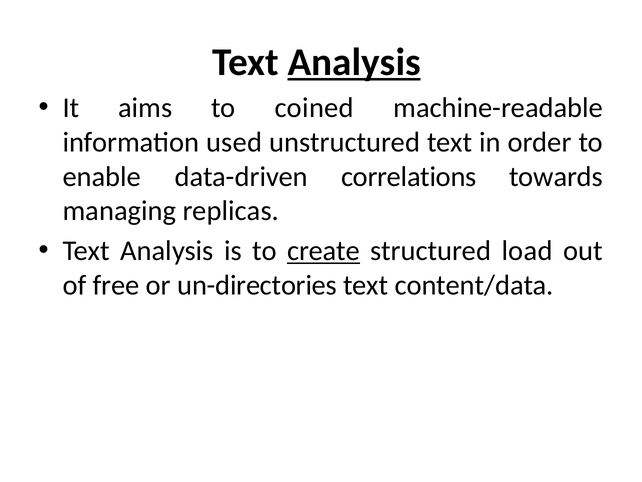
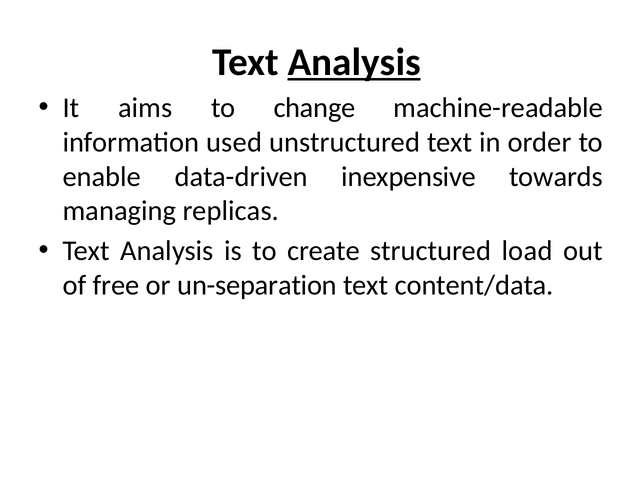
coined: coined -> change
correlations: correlations -> inexpensive
create underline: present -> none
un-directories: un-directories -> un-separation
